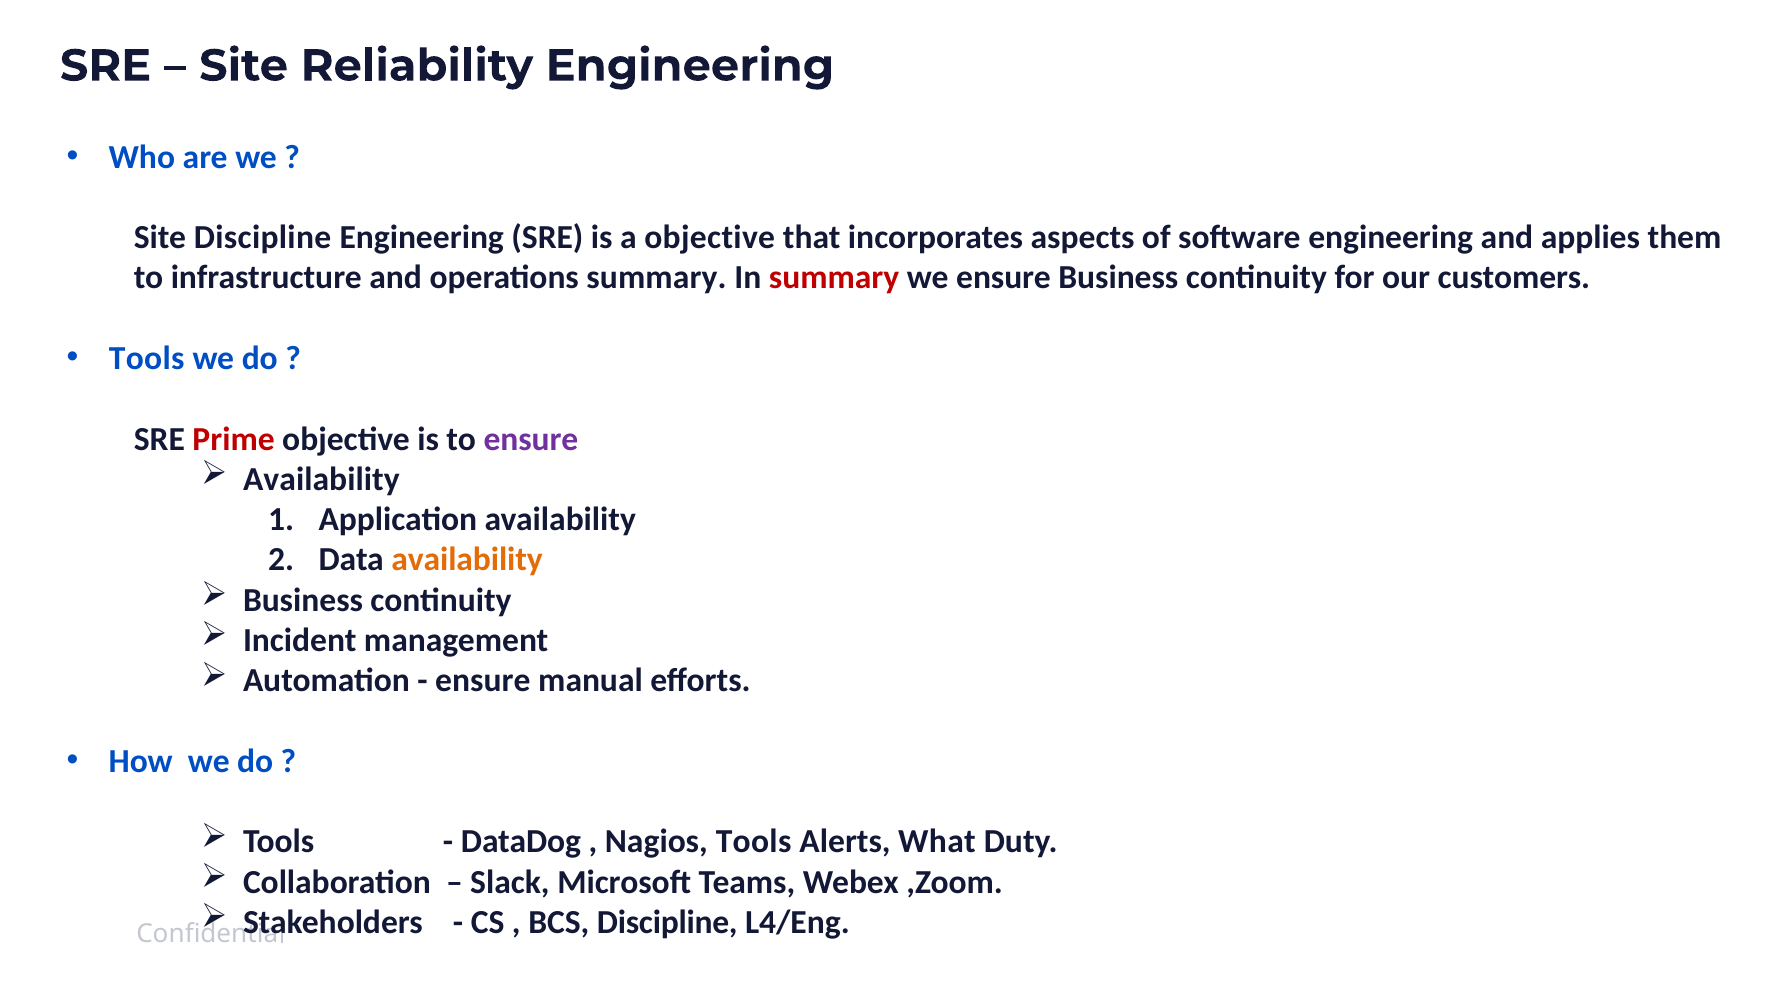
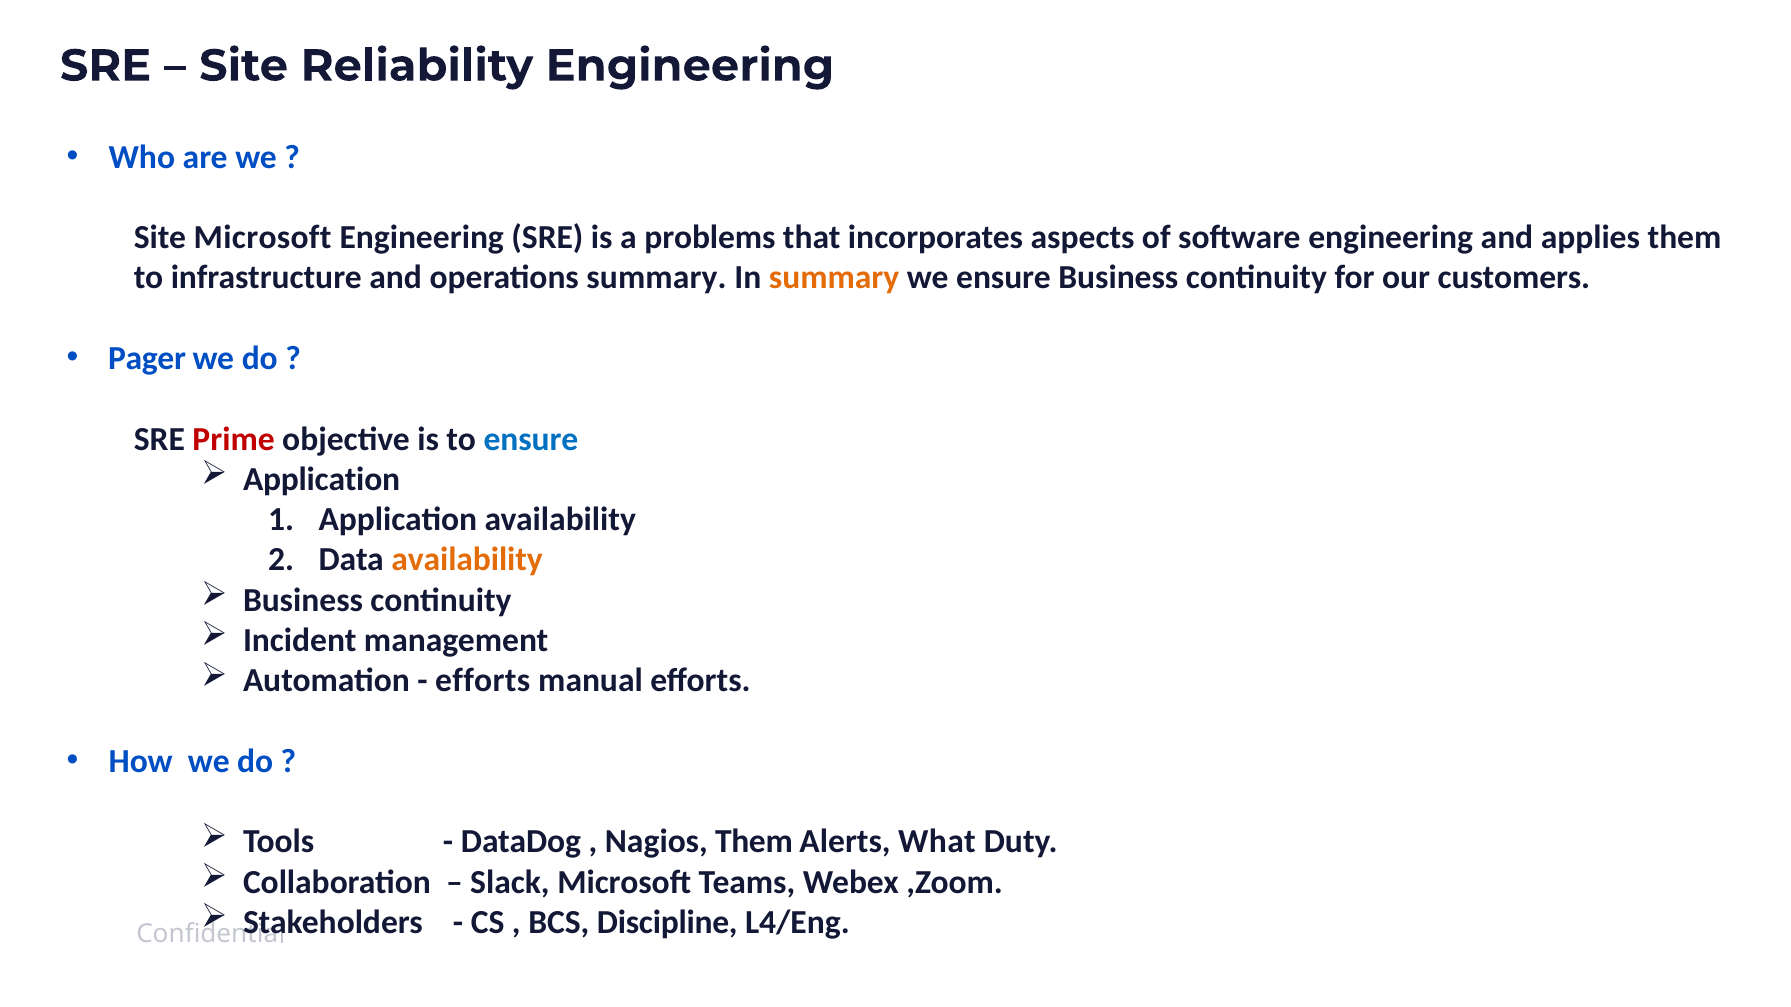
Site Discipline: Discipline -> Microsoft
a objective: objective -> problems
summary at (834, 278) colour: red -> orange
Tools at (147, 359): Tools -> Pager
ensure at (531, 439) colour: purple -> blue
Availability at (321, 479): Availability -> Application
ensure at (483, 681): ensure -> efforts
Nagios Tools: Tools -> Them
